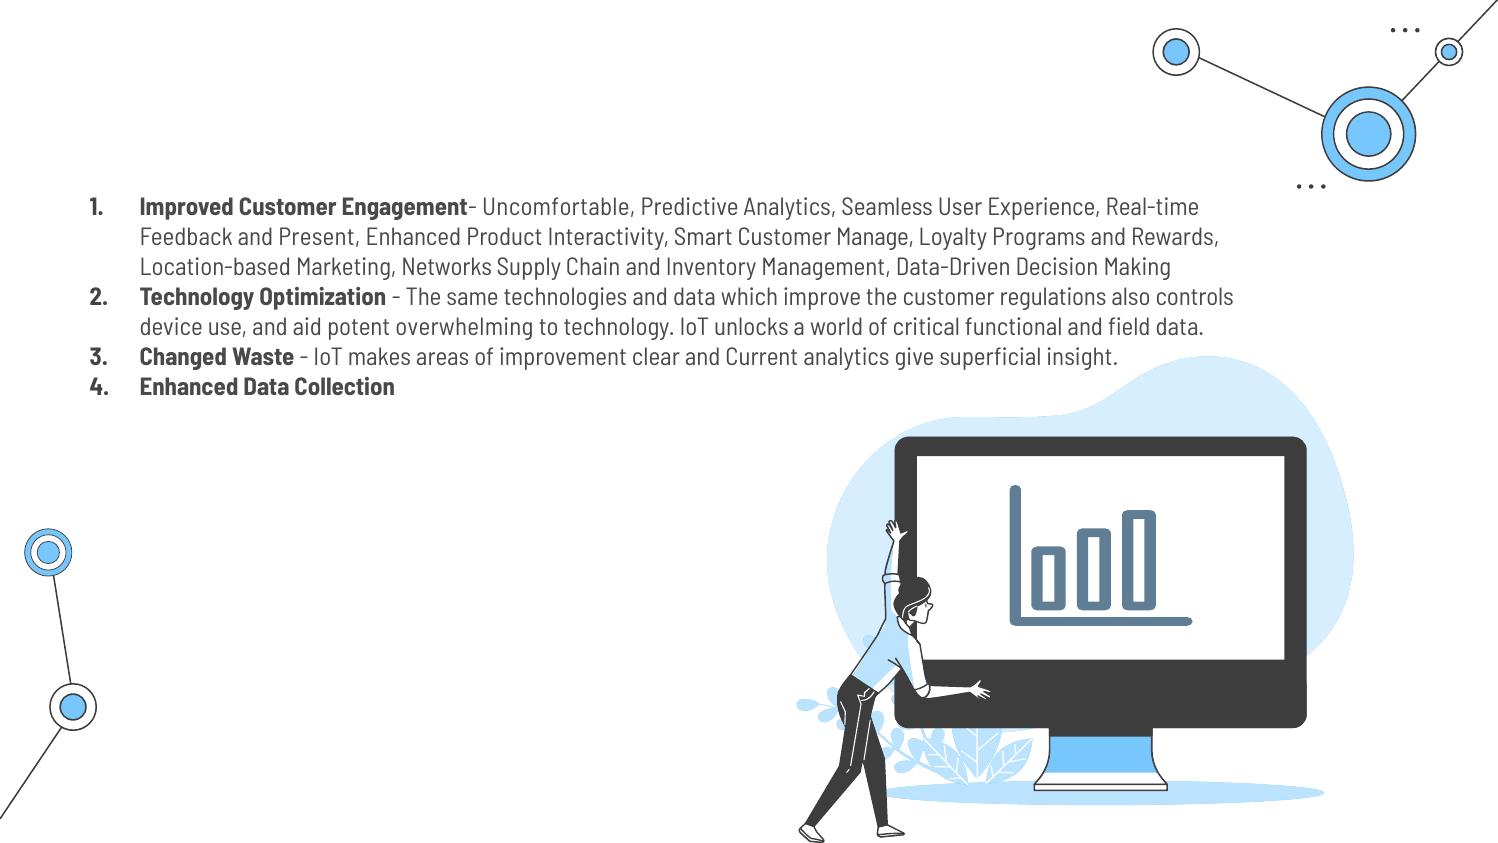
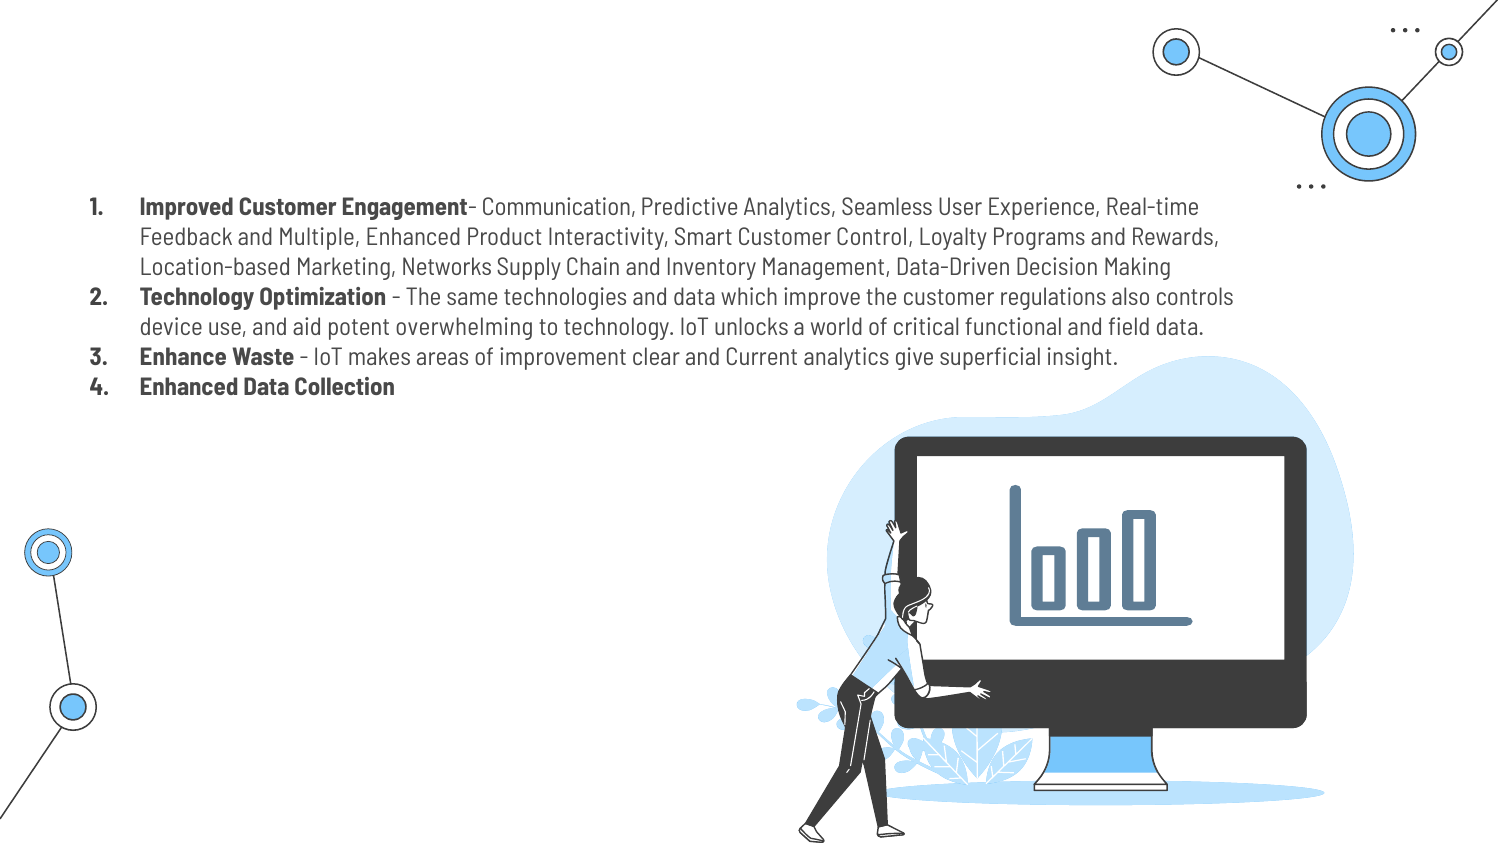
Uncomfortable: Uncomfortable -> Communication
Present: Present -> Multiple
Manage: Manage -> Control
Changed: Changed -> Enhance
